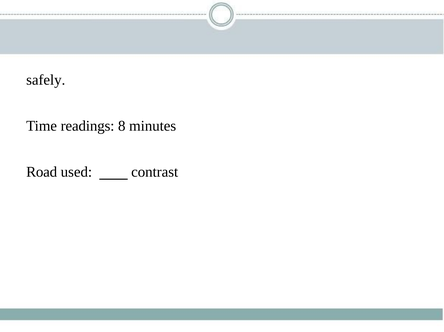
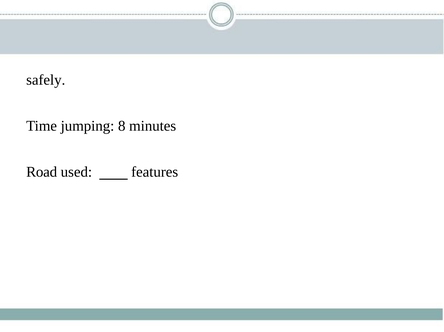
readings: readings -> jumping
contrast: contrast -> features
